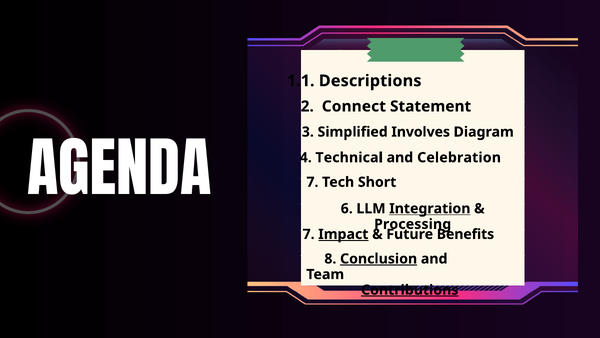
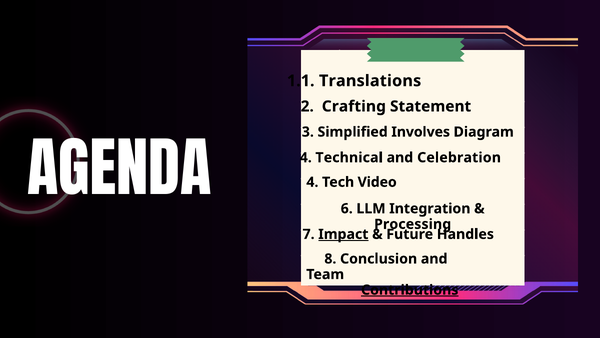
Descriptions: Descriptions -> Translations
Connect: Connect -> Crafting
AGENDA 7: 7 -> 4
Short: Short -> Video
Integration underline: present -> none
Benefits: Benefits -> Handles
Conclusion underline: present -> none
